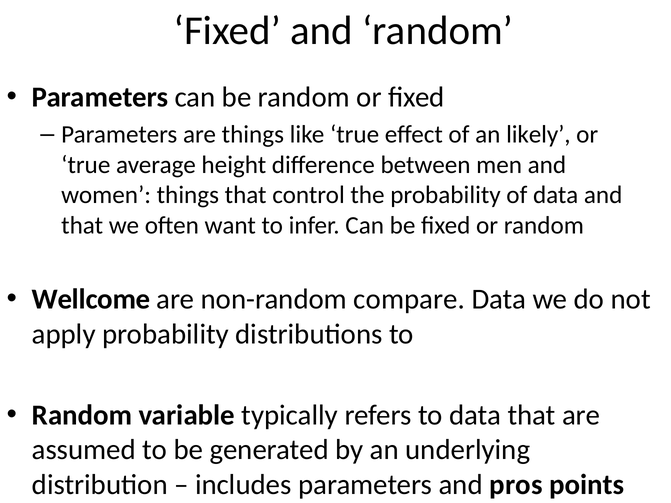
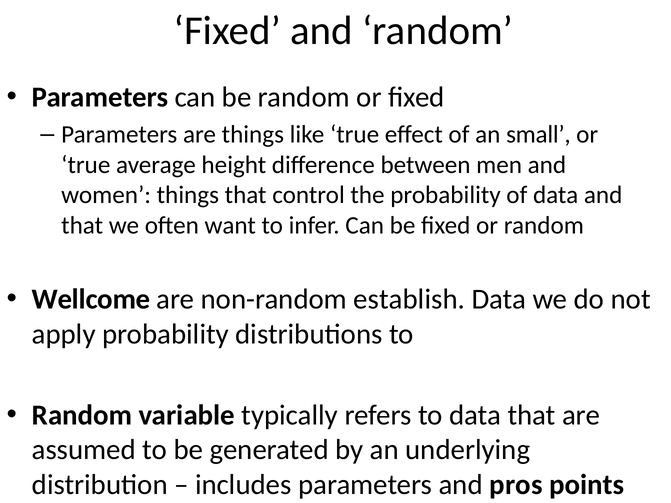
likely: likely -> small
compare: compare -> establish
